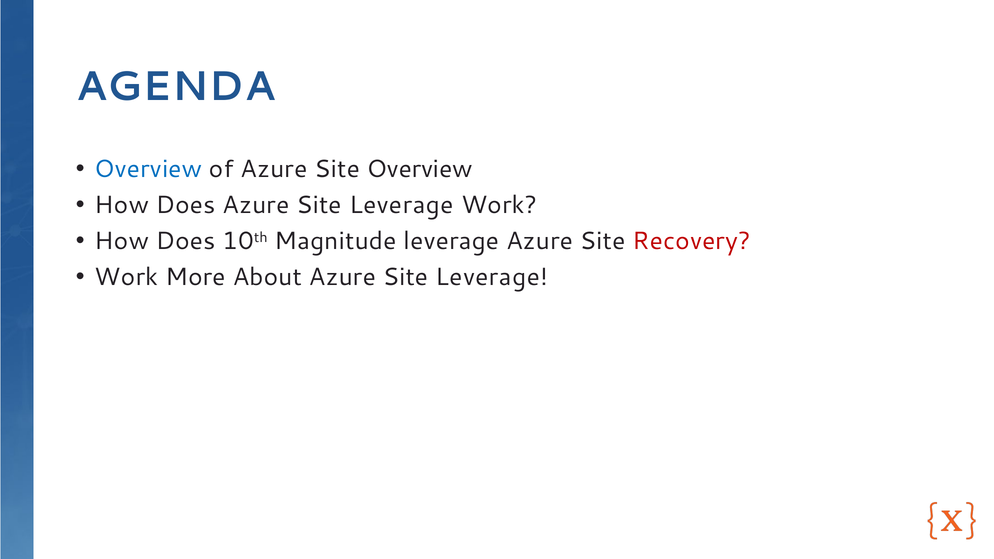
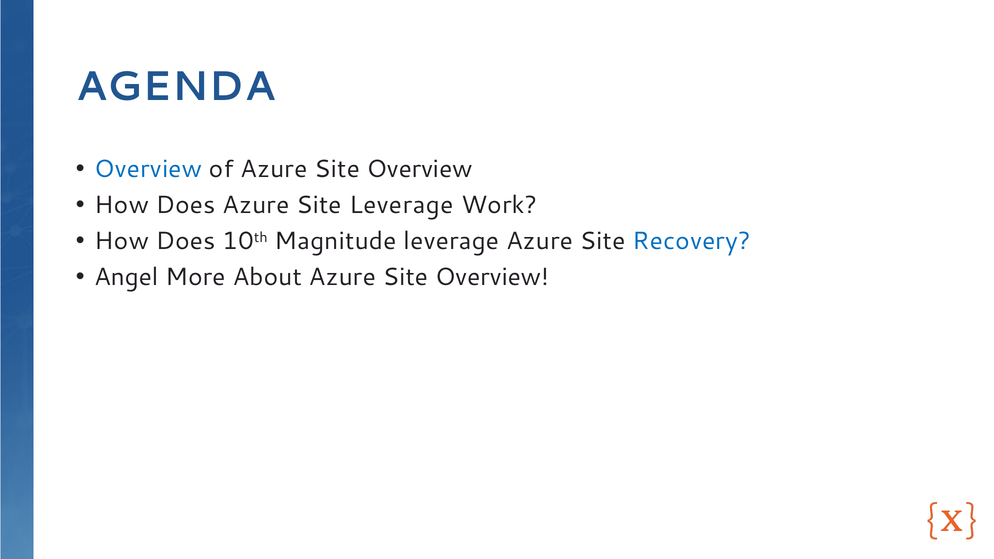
Recovery colour: red -> blue
Work at (126, 277): Work -> Angel
About Azure Site Leverage: Leverage -> Overview
